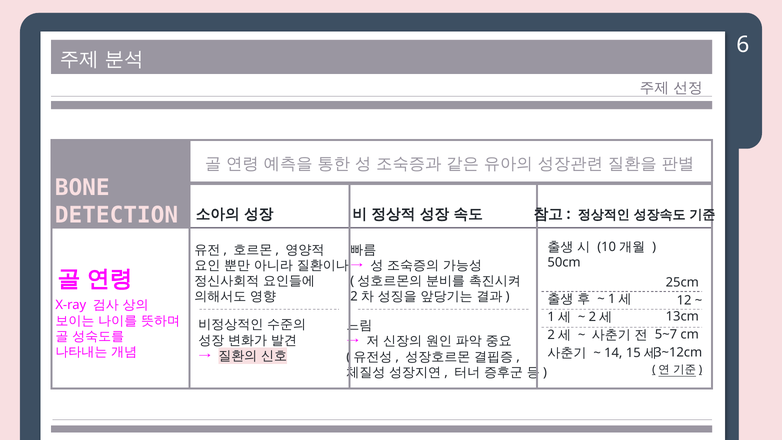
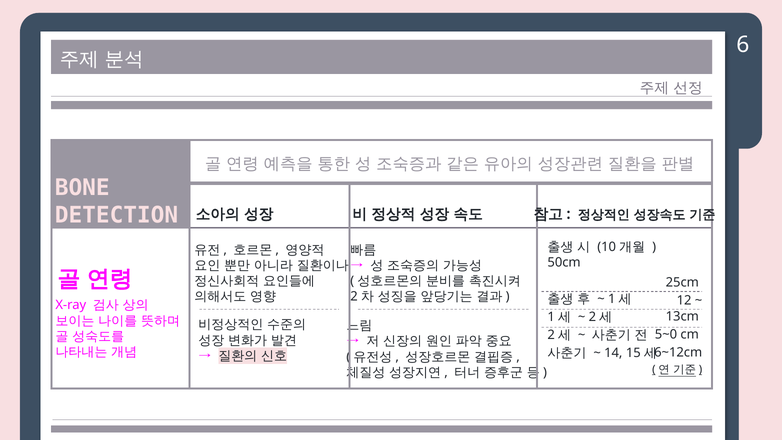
5~7: 5~7 -> 5~0
3~12cm: 3~12cm -> 6~12cm
